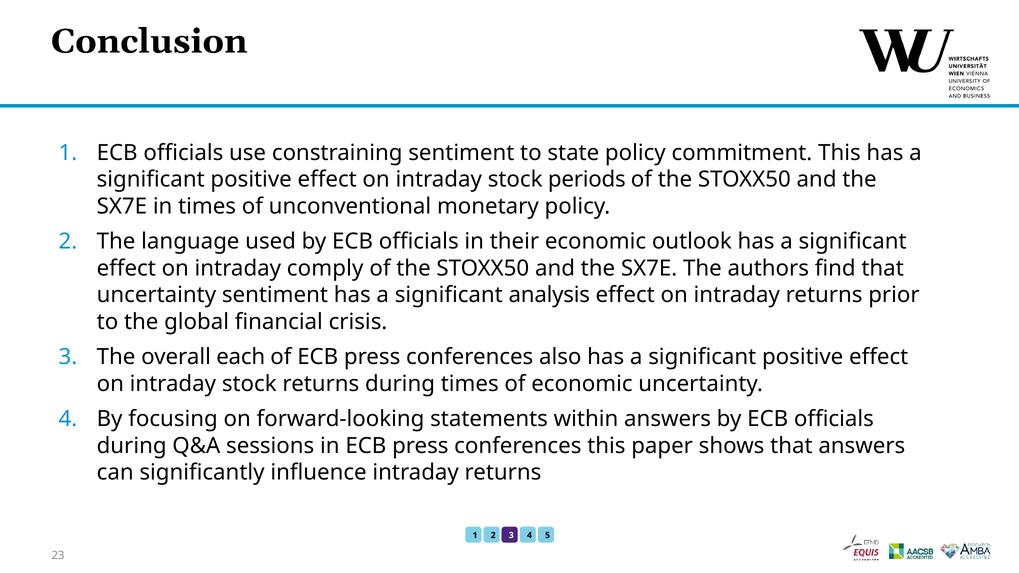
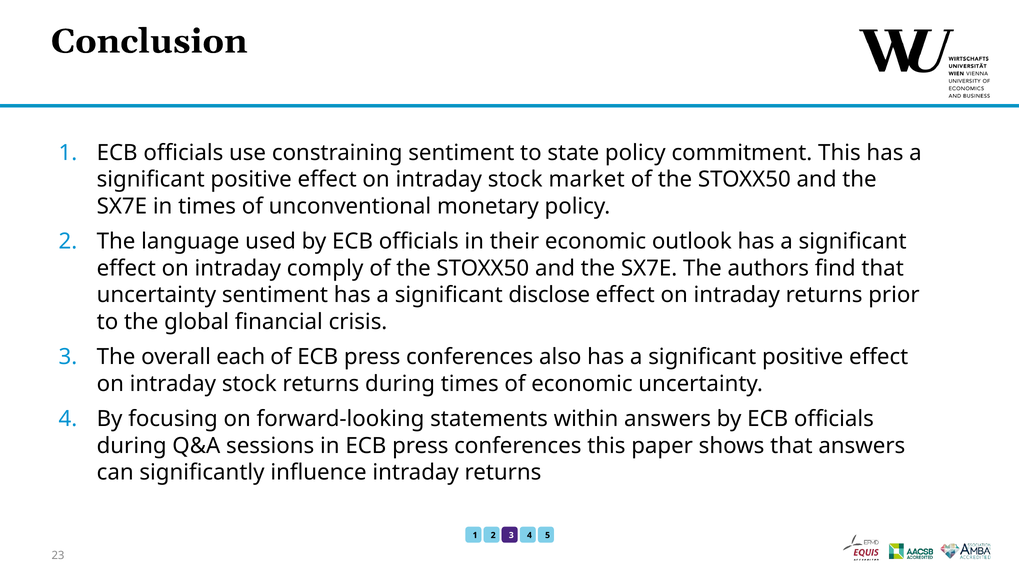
periods: periods -> market
analysis: analysis -> disclose
